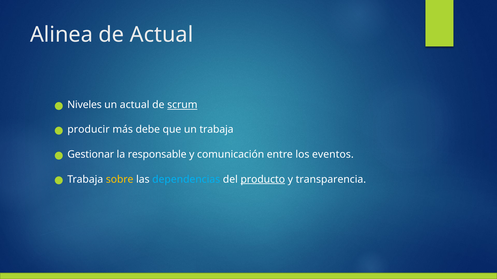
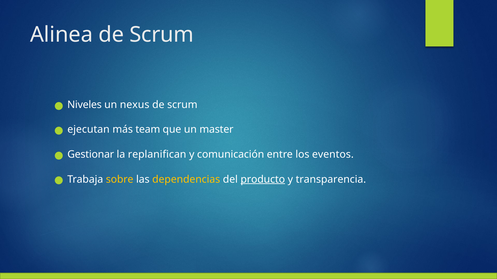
Actual at (162, 35): Actual -> Scrum
un actual: actual -> nexus
scrum at (182, 105) underline: present -> none
producir: producir -> ejecutan
debe: debe -> team
un trabaja: trabaja -> master
responsable: responsable -> replanifican
dependencias colour: light blue -> yellow
